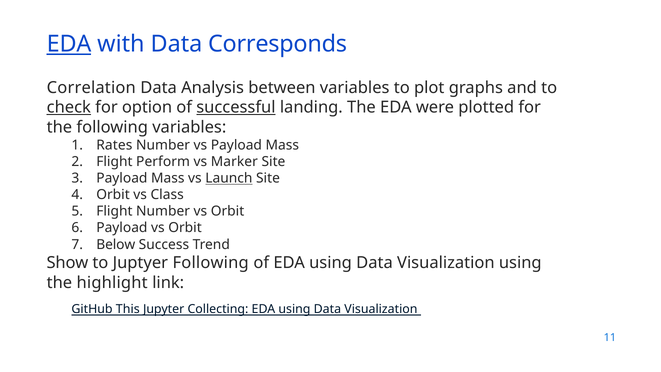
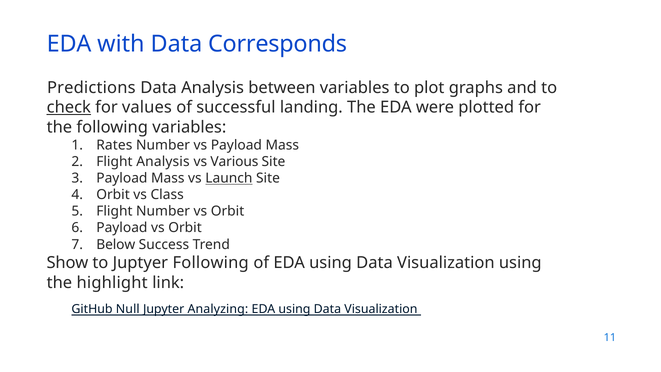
EDA at (69, 44) underline: present -> none
Correlation: Correlation -> Predictions
option: option -> values
successful underline: present -> none
Flight Perform: Perform -> Analysis
Marker: Marker -> Various
This: This -> Null
Collecting: Collecting -> Analyzing
